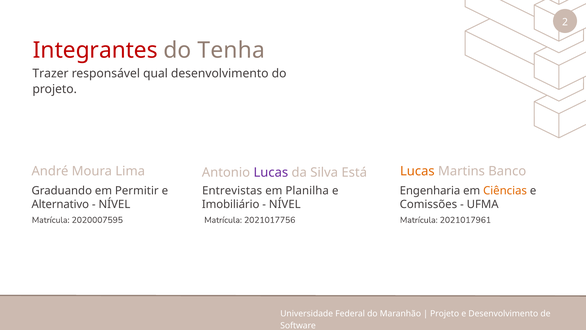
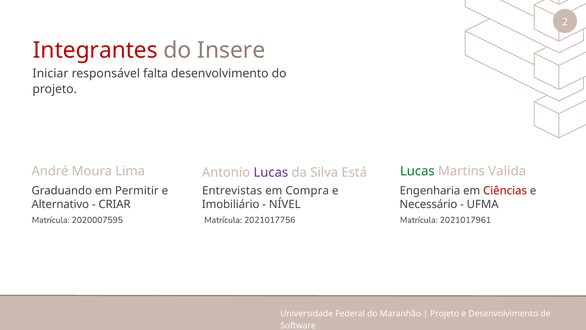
Tenha: Tenha -> Insere
Trazer: Trazer -> Iniciar
qual: qual -> falta
Lucas at (417, 171) colour: orange -> green
Banco: Banco -> Valida
Planilha: Planilha -> Compra
Ciências colour: orange -> red
NÍVEL at (114, 204): NÍVEL -> CRIAR
Comissões: Comissões -> Necessário
